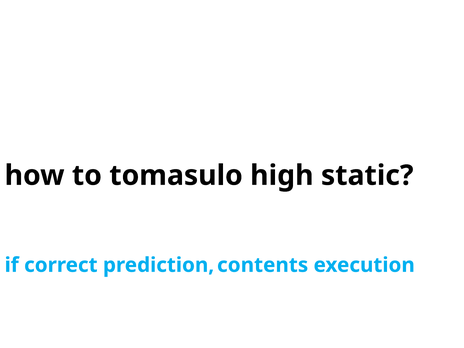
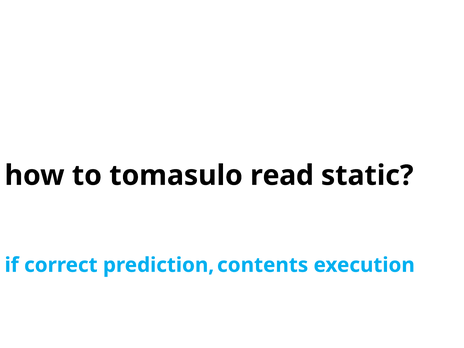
high: high -> read
